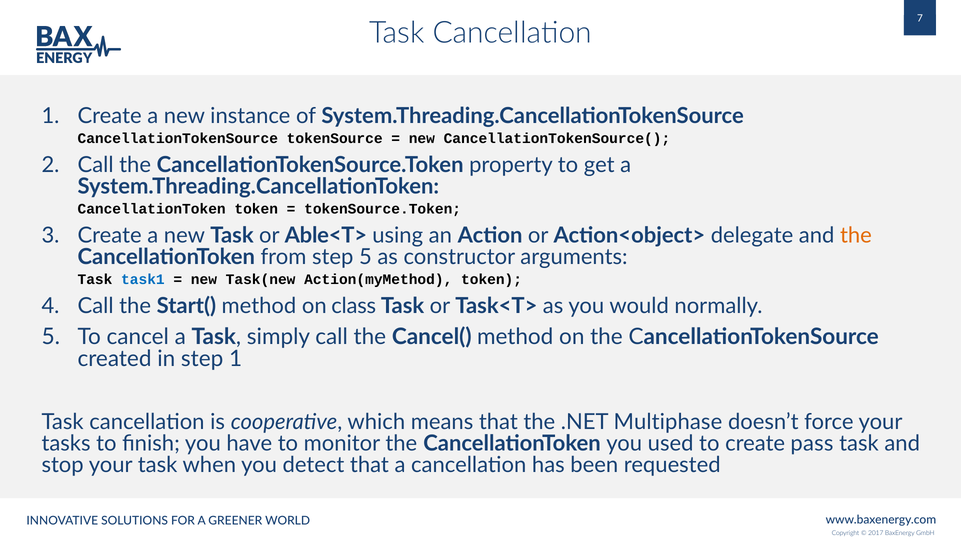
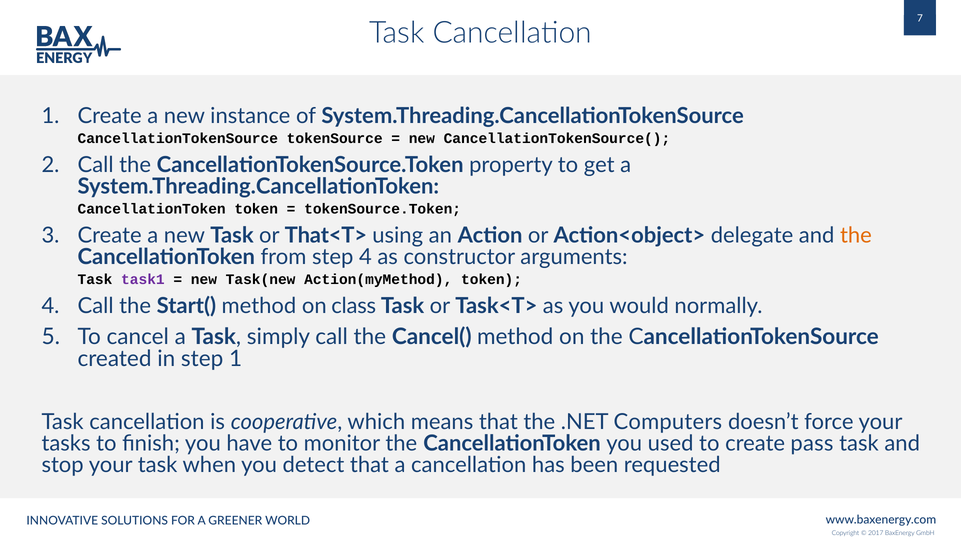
Able<T>: Able<T> -> That<T>
step 5: 5 -> 4
task1 colour: blue -> purple
Multiphase: Multiphase -> Computers
